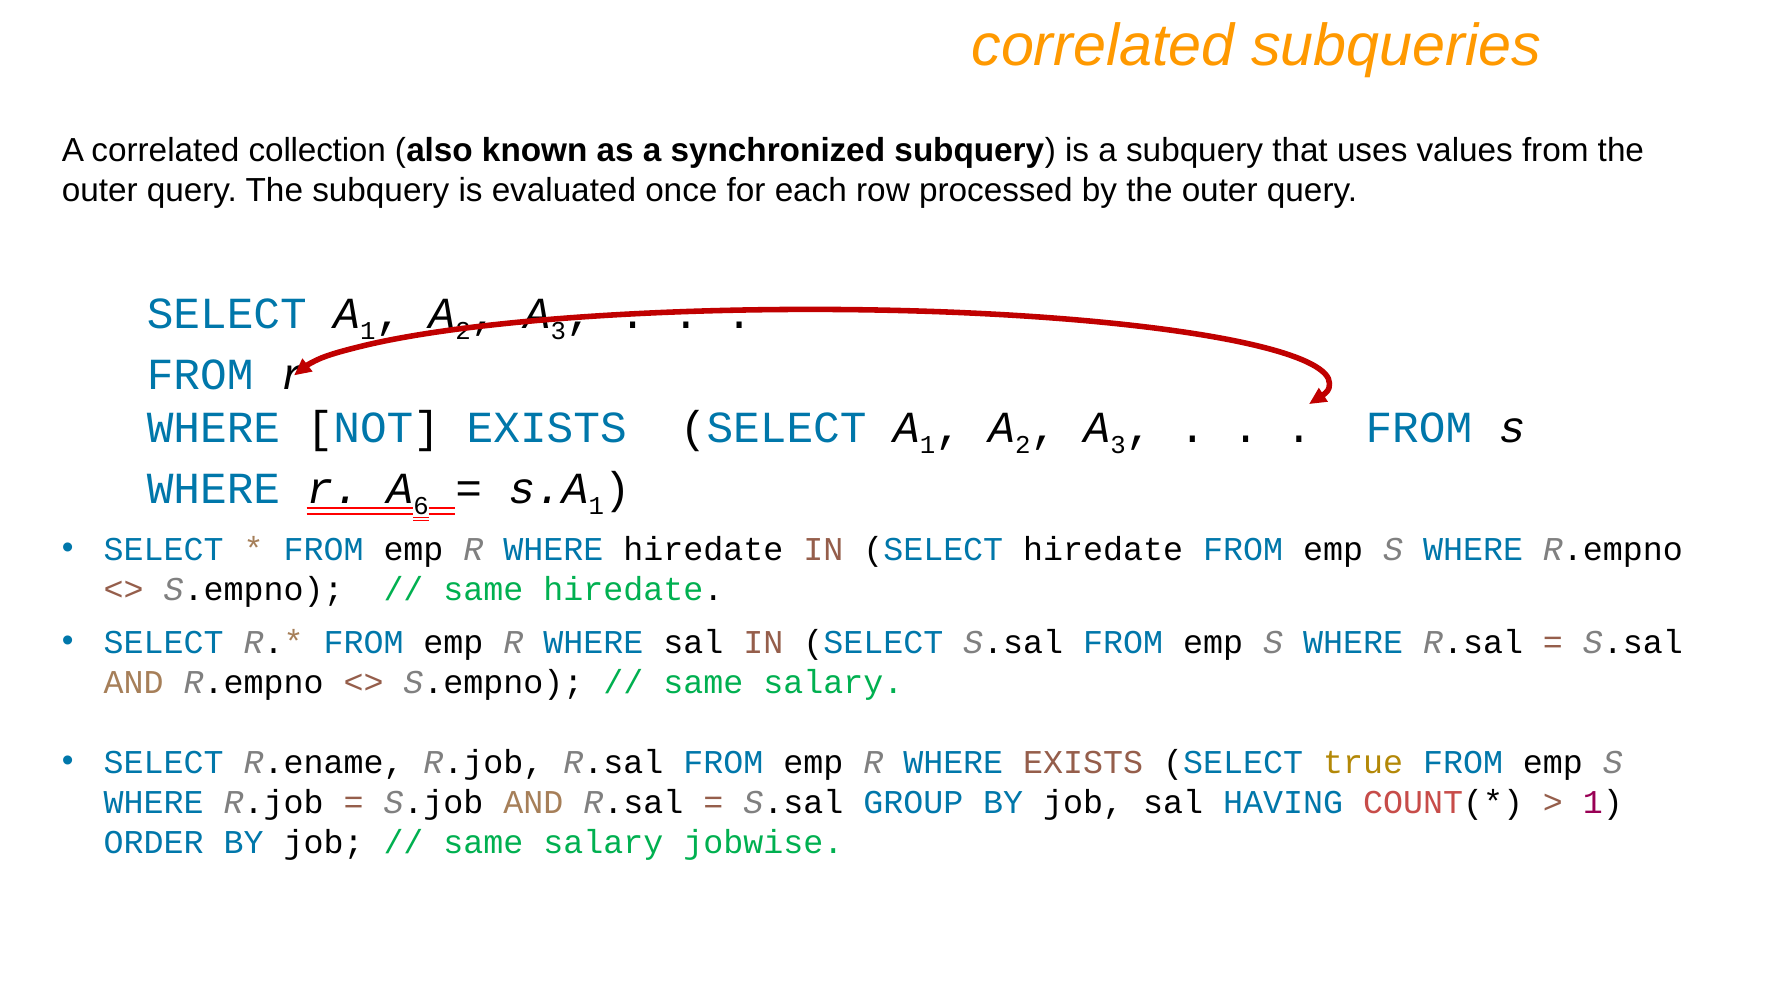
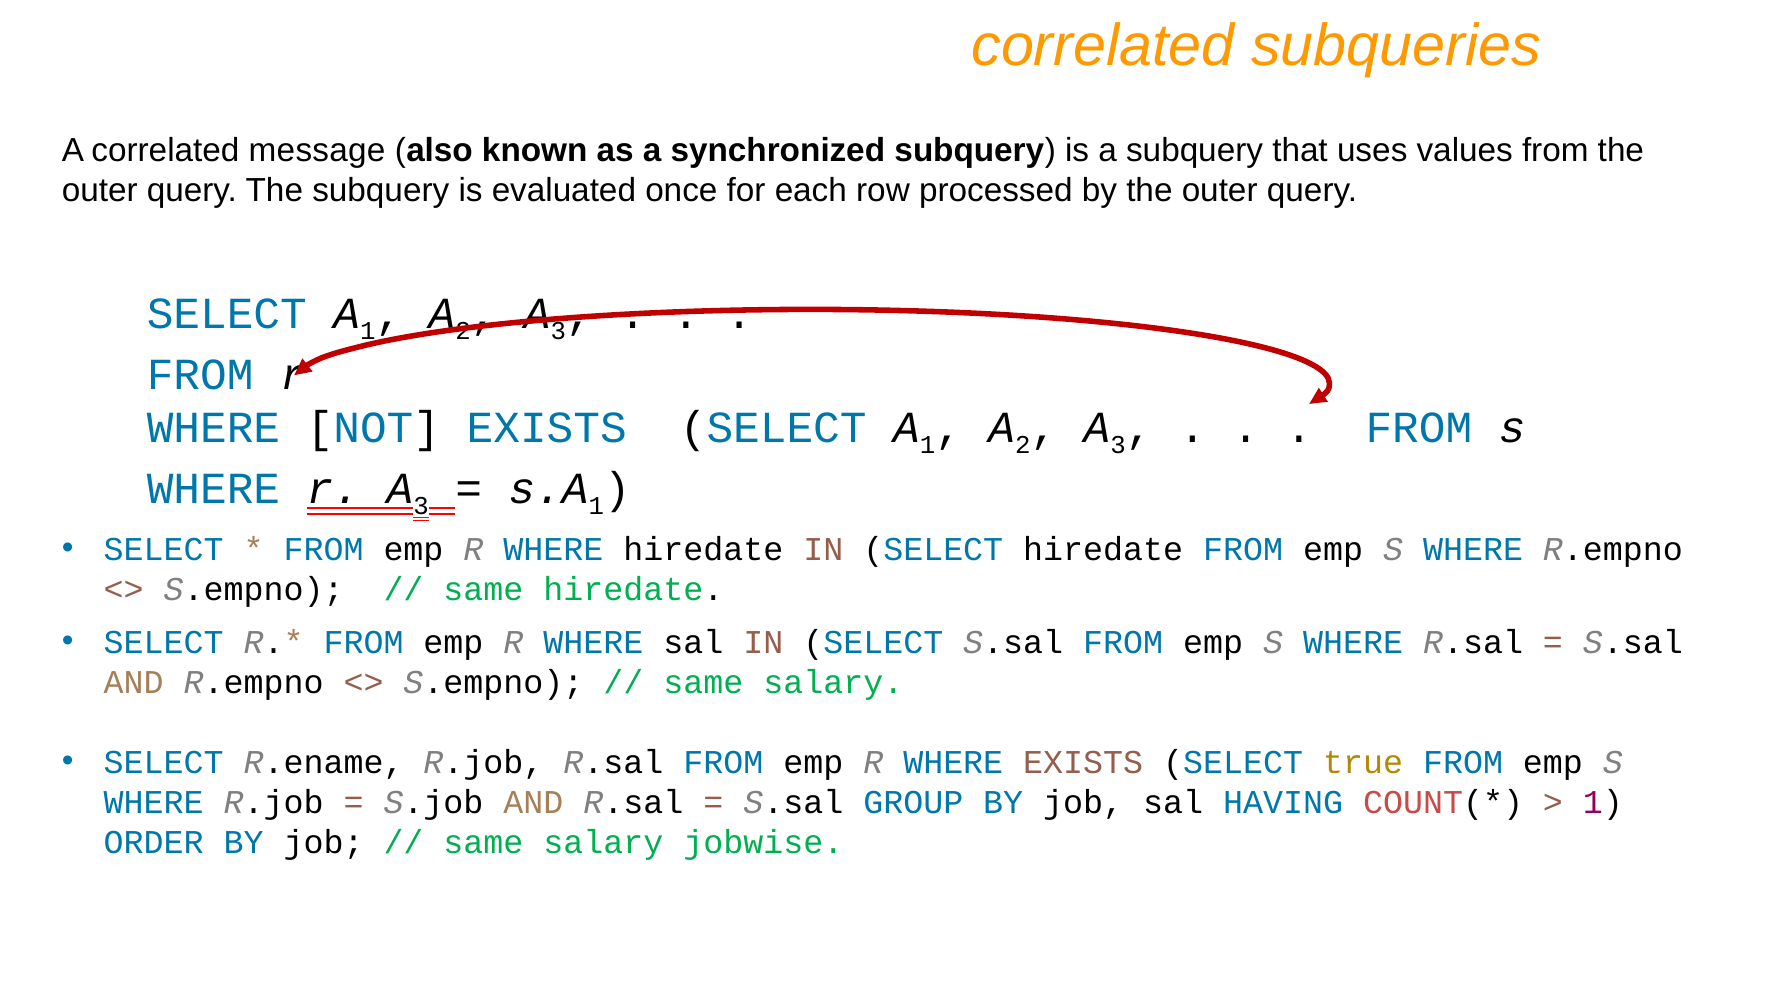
collection: collection -> message
r A 6: 6 -> 3
